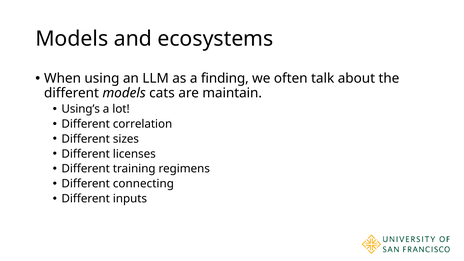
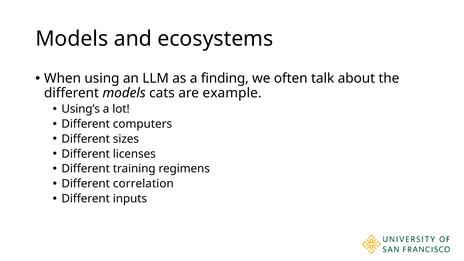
maintain: maintain -> example
correlation: correlation -> computers
connecting: connecting -> correlation
